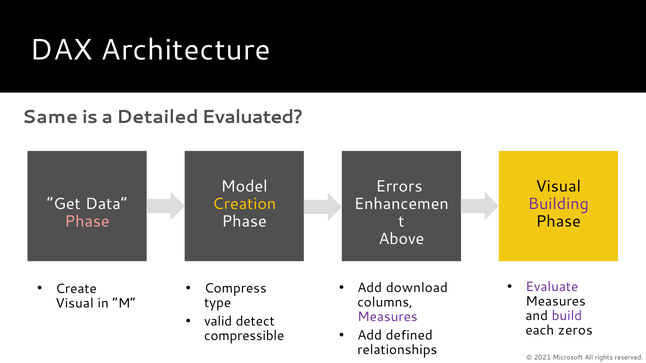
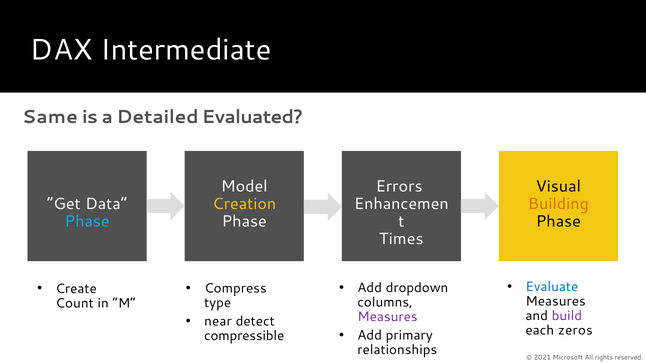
Architecture: Architecture -> Intermediate
Building colour: purple -> orange
Phase at (87, 222) colour: pink -> light blue
Above: Above -> Times
Evaluate colour: purple -> blue
download: download -> dropdown
Visual at (75, 303): Visual -> Count
valid: valid -> near
defined: defined -> primary
